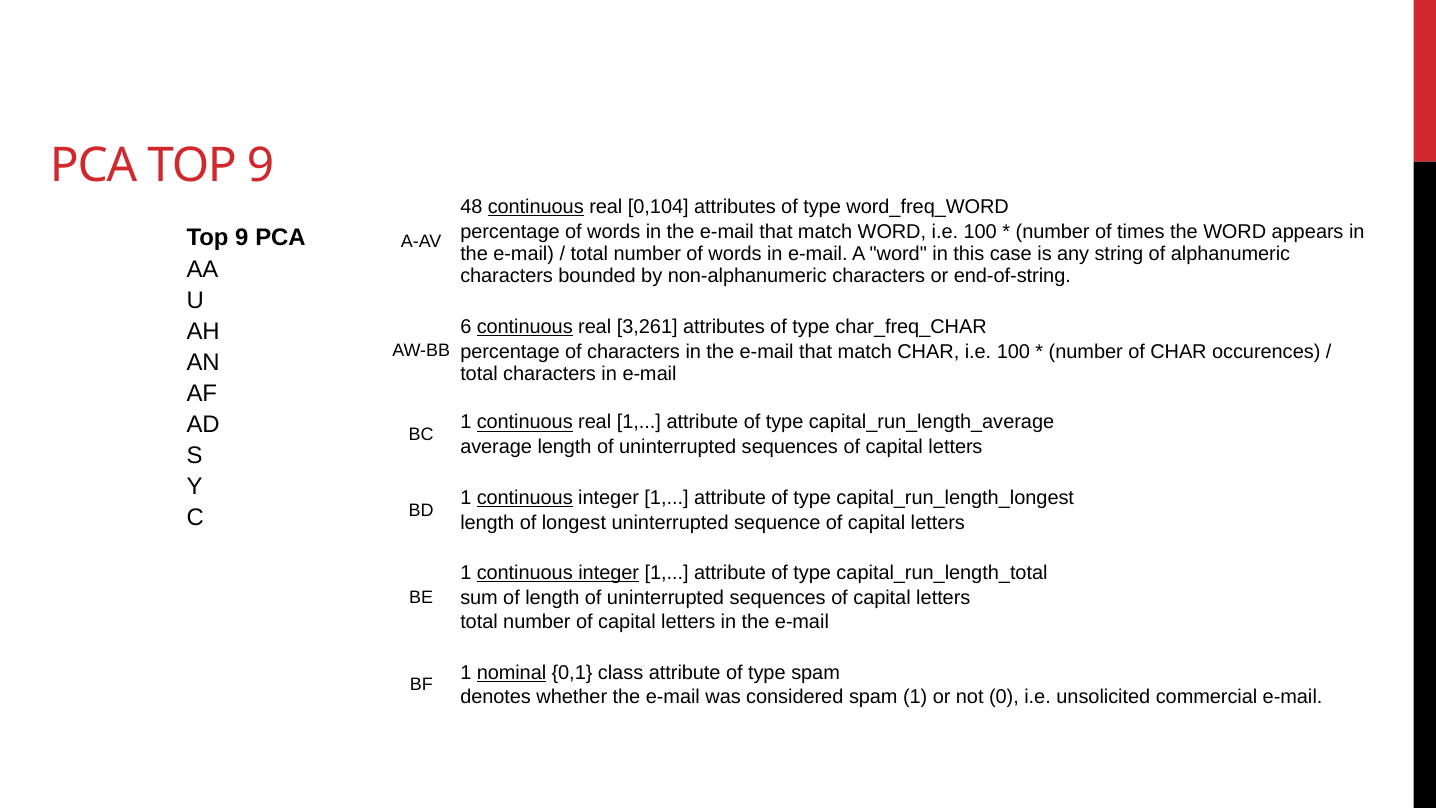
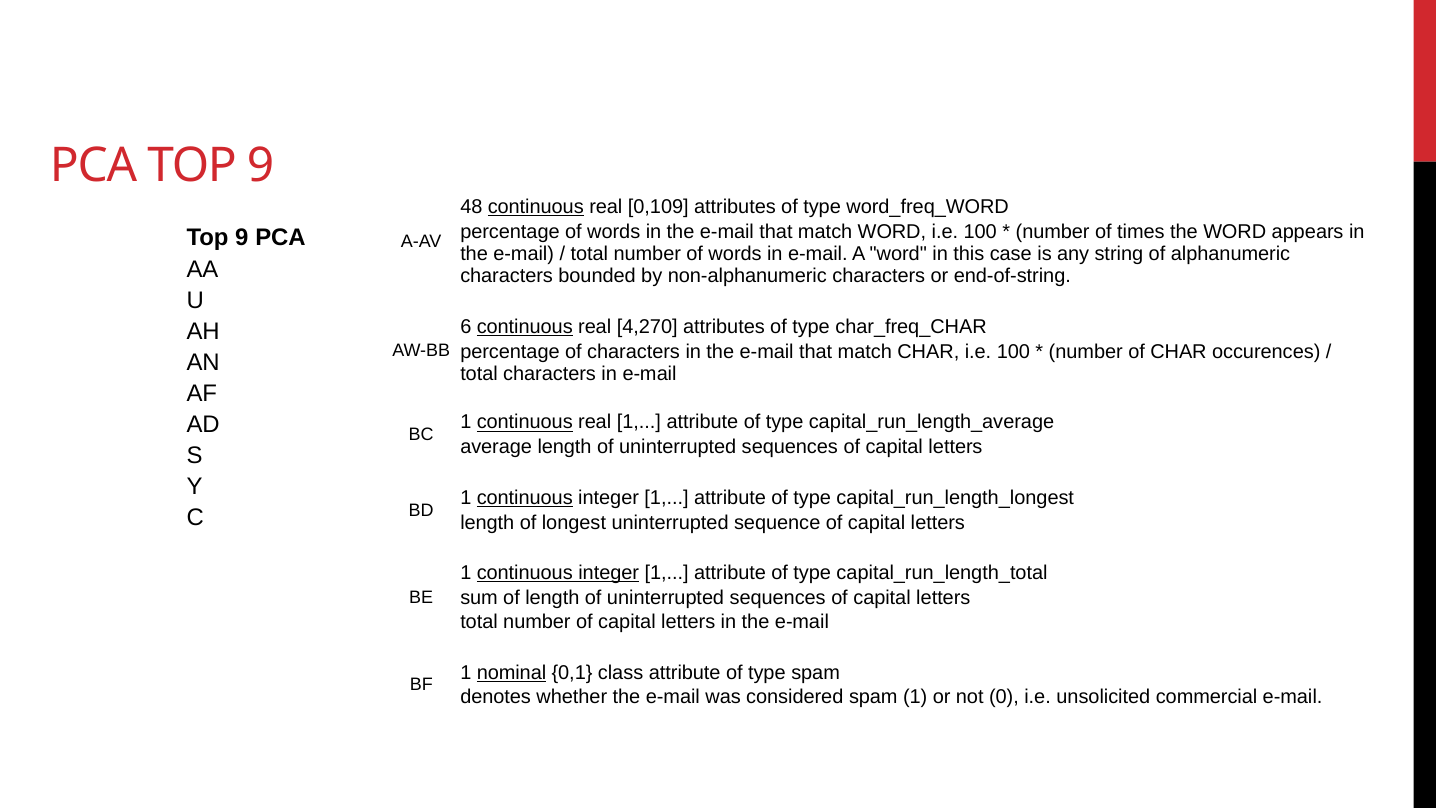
0,104: 0,104 -> 0,109
3,261: 3,261 -> 4,270
